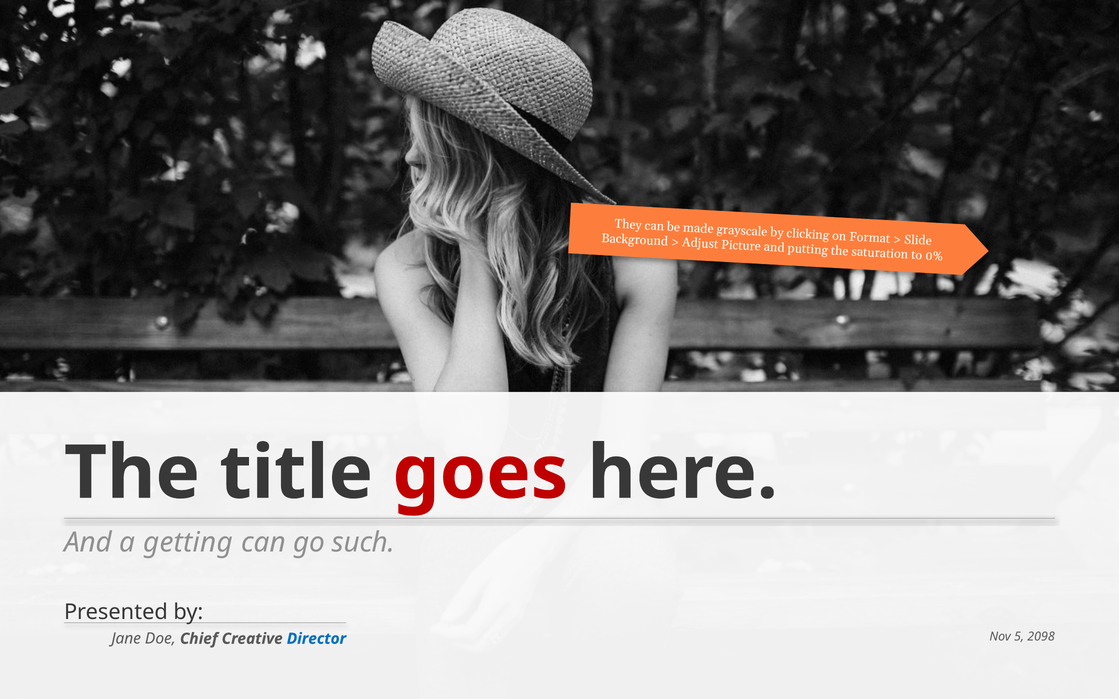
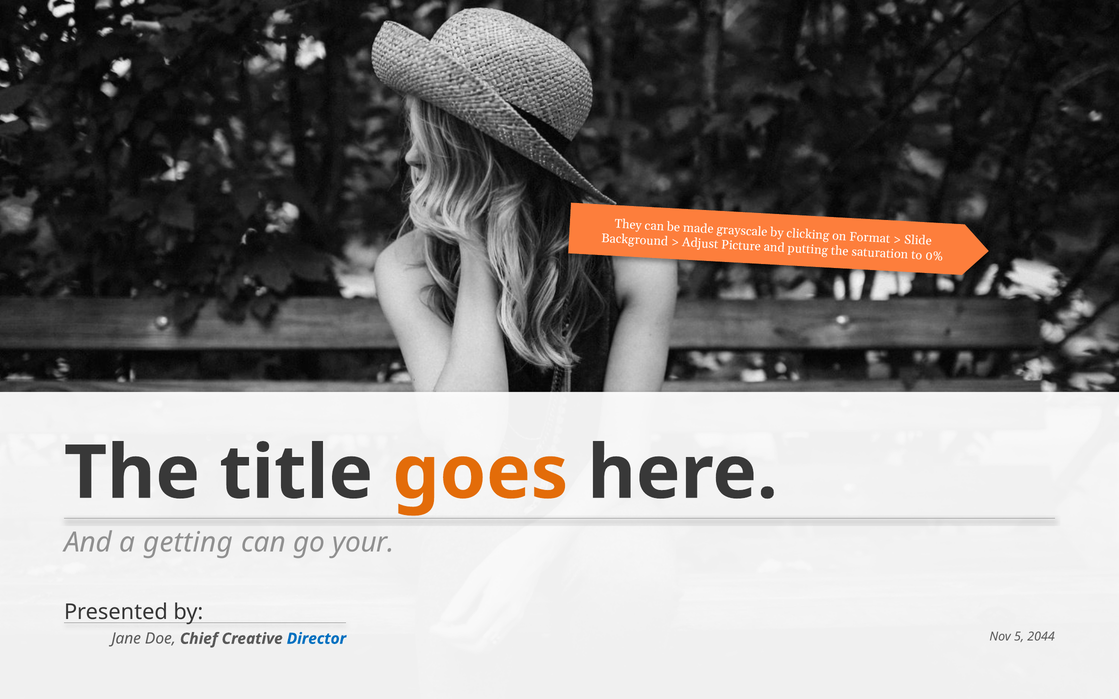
goes colour: red -> orange
such: such -> your
2098: 2098 -> 2044
